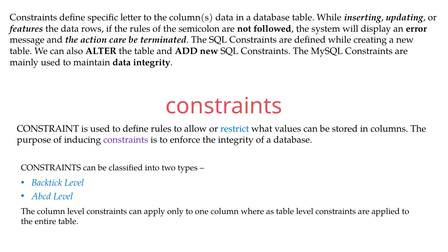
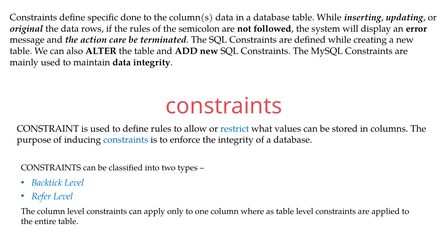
letter: letter -> done
features: features -> original
constraints at (126, 140) colour: purple -> blue
Abcd: Abcd -> Refer
